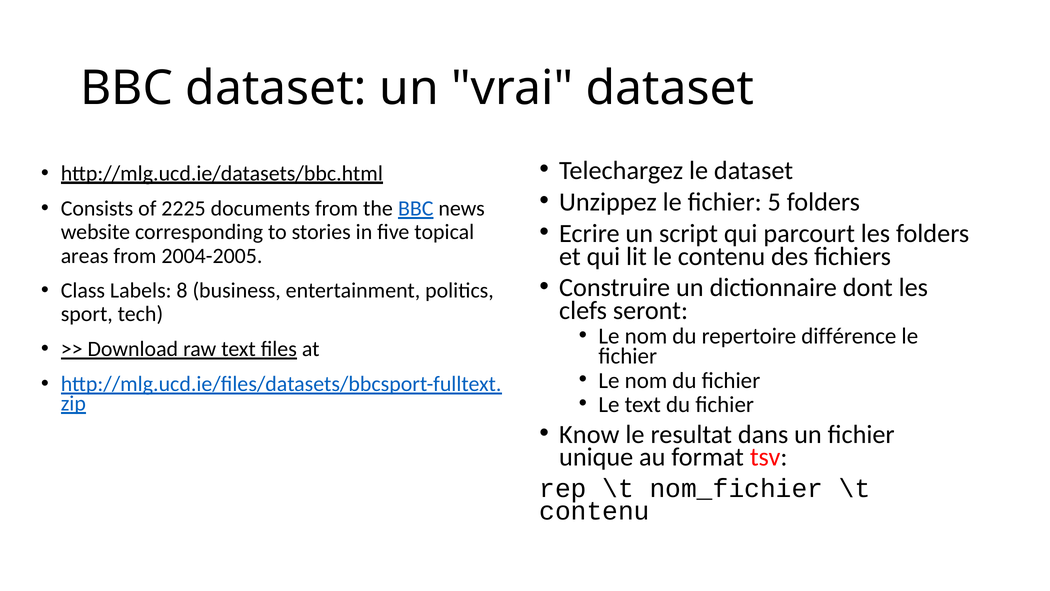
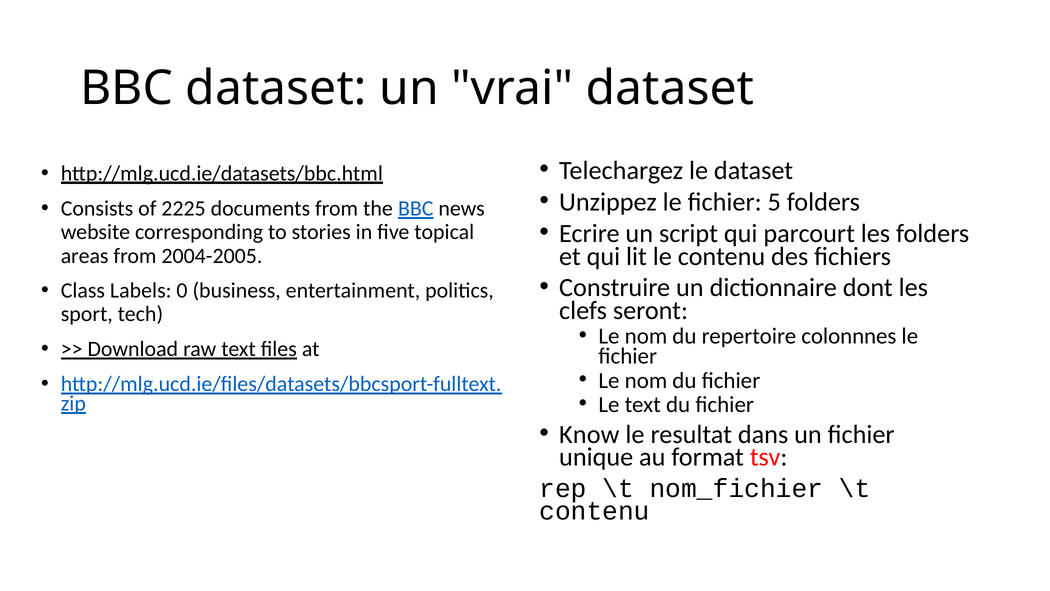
8: 8 -> 0
différence: différence -> colonnnes
